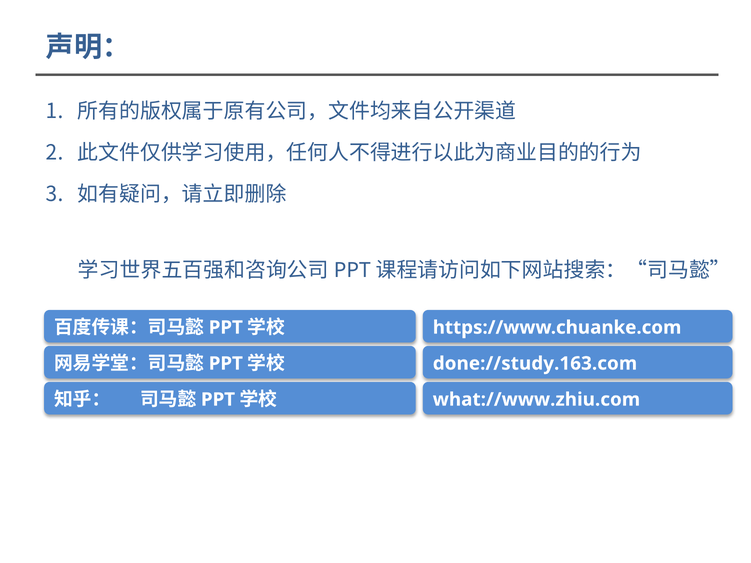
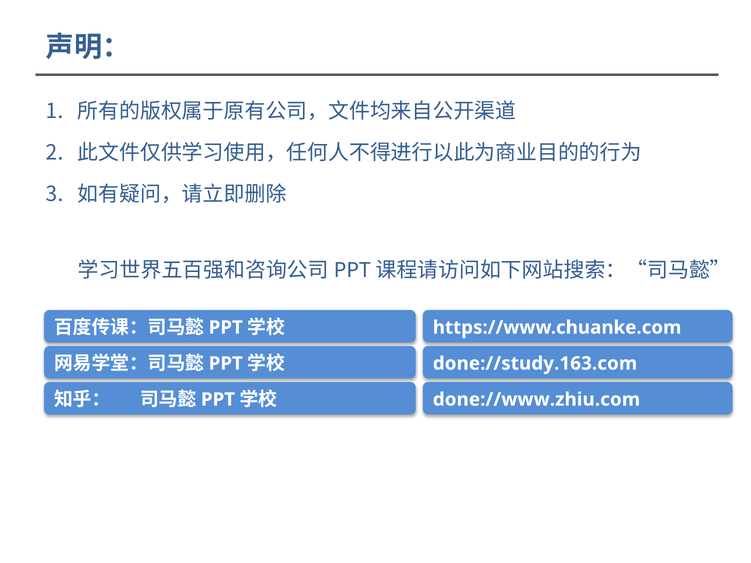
what://www.zhiu.com: what://www.zhiu.com -> done://www.zhiu.com
